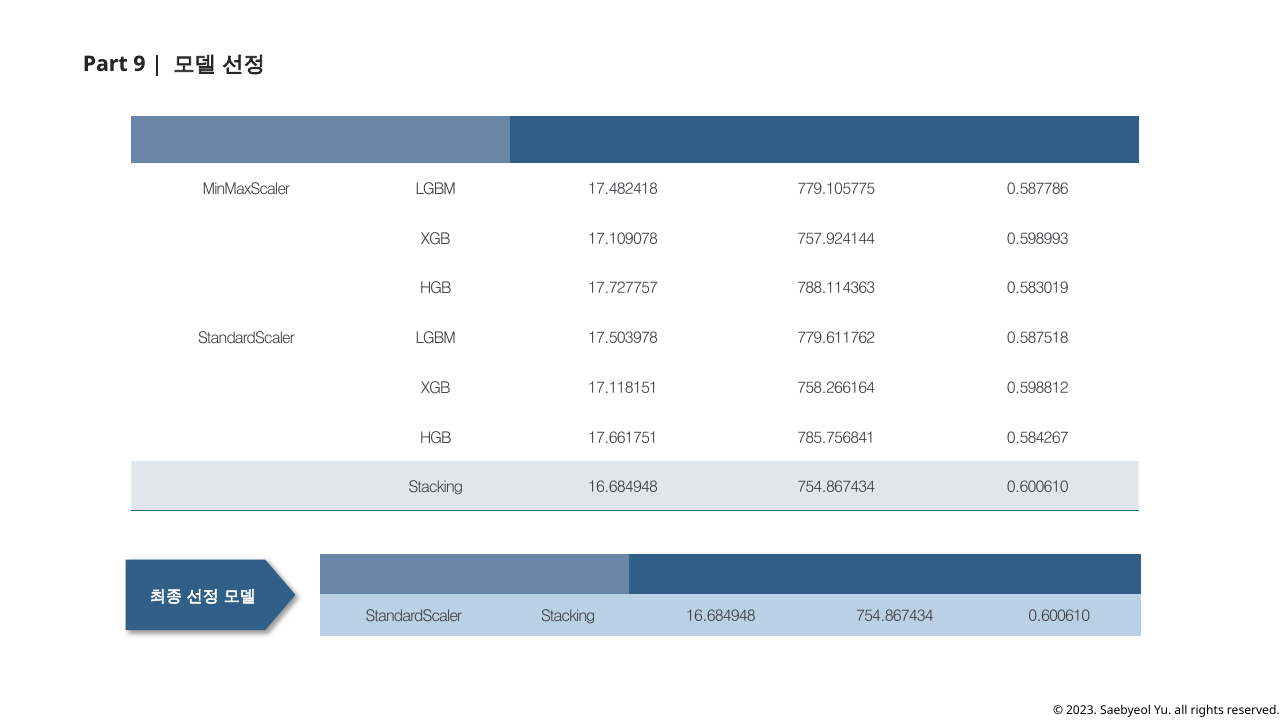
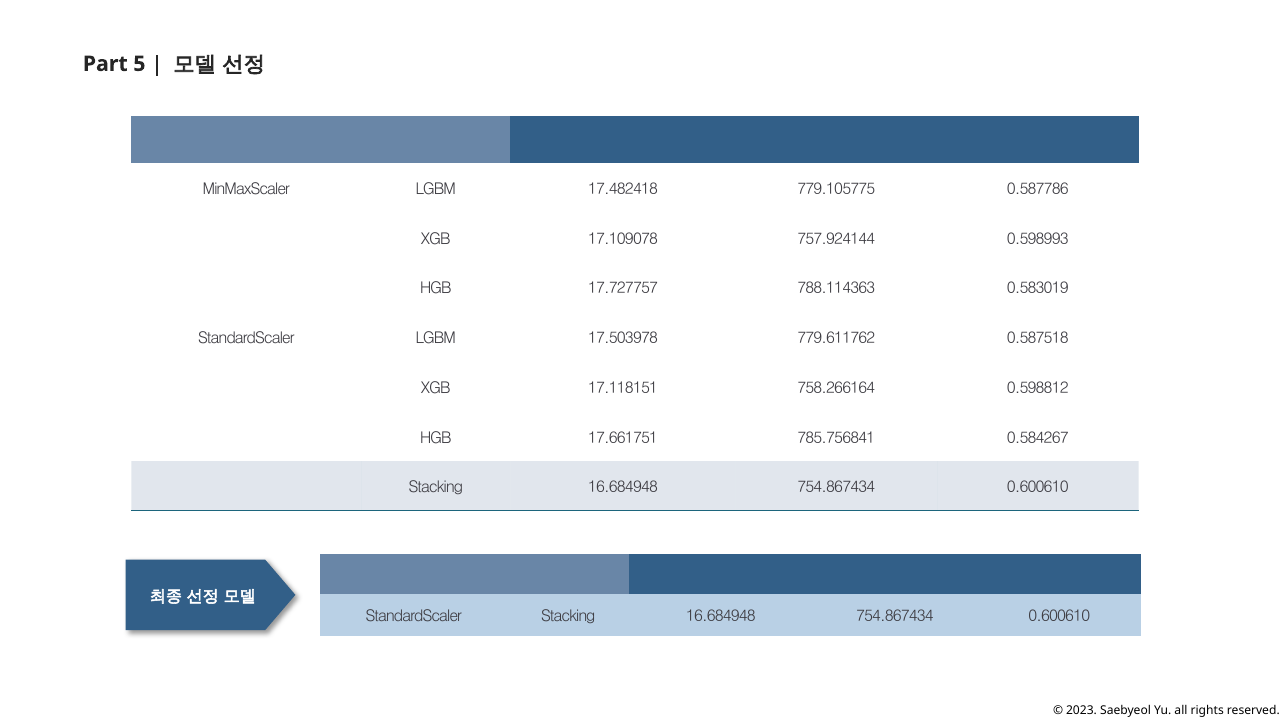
9: 9 -> 5
